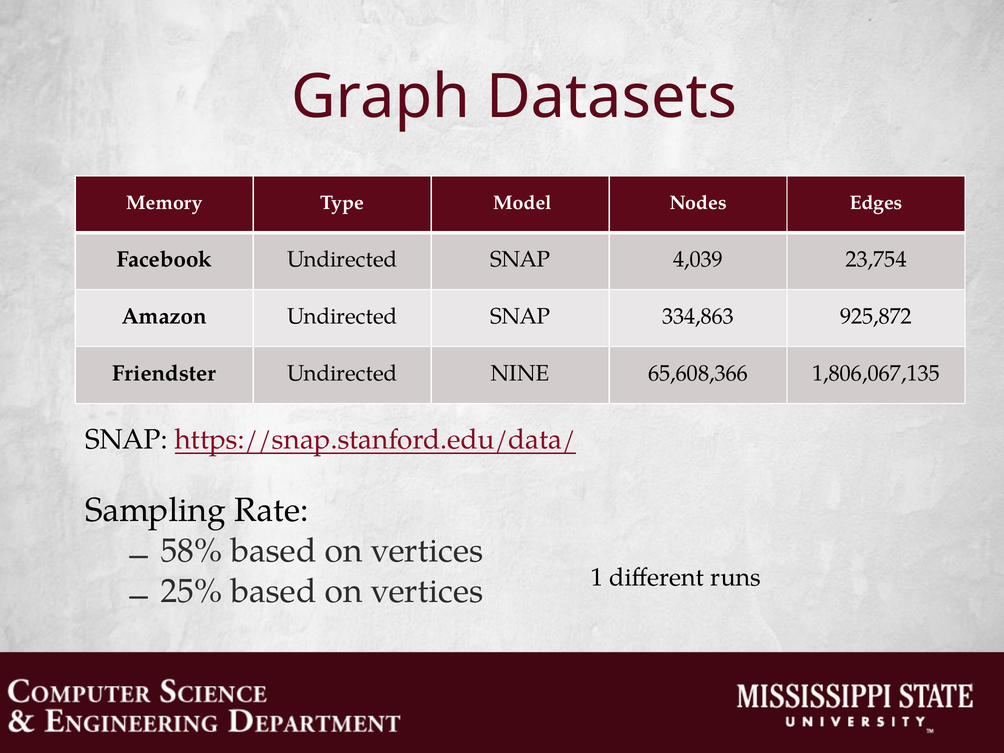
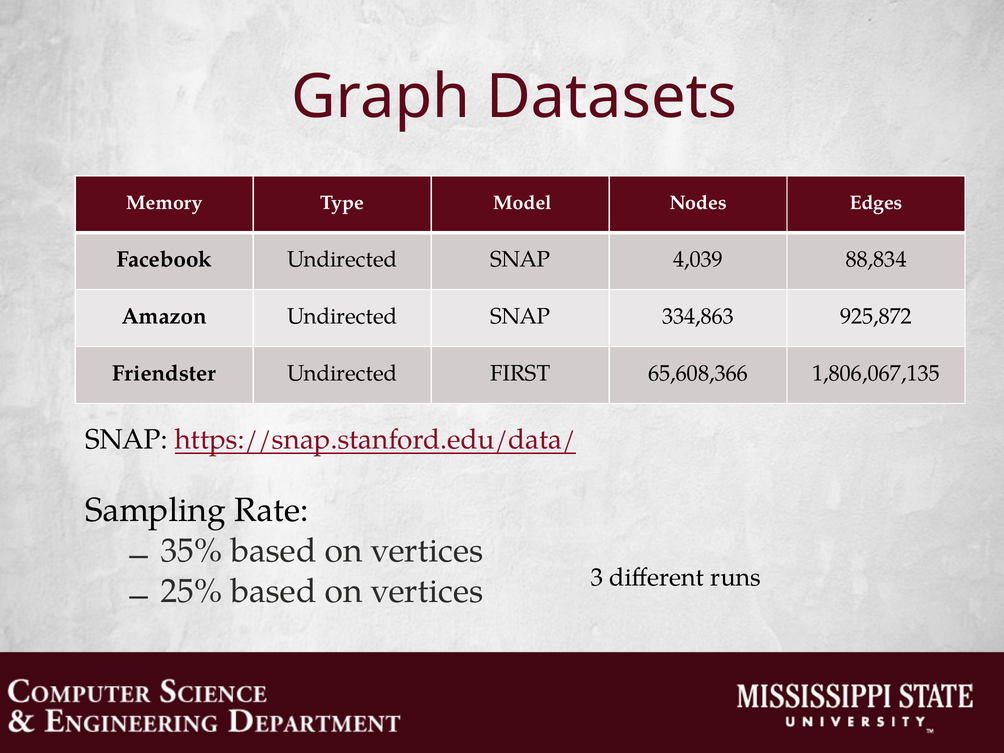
23,754: 23,754 -> 88,834
NINE: NINE -> FIRST
58%: 58% -> 35%
1: 1 -> 3
